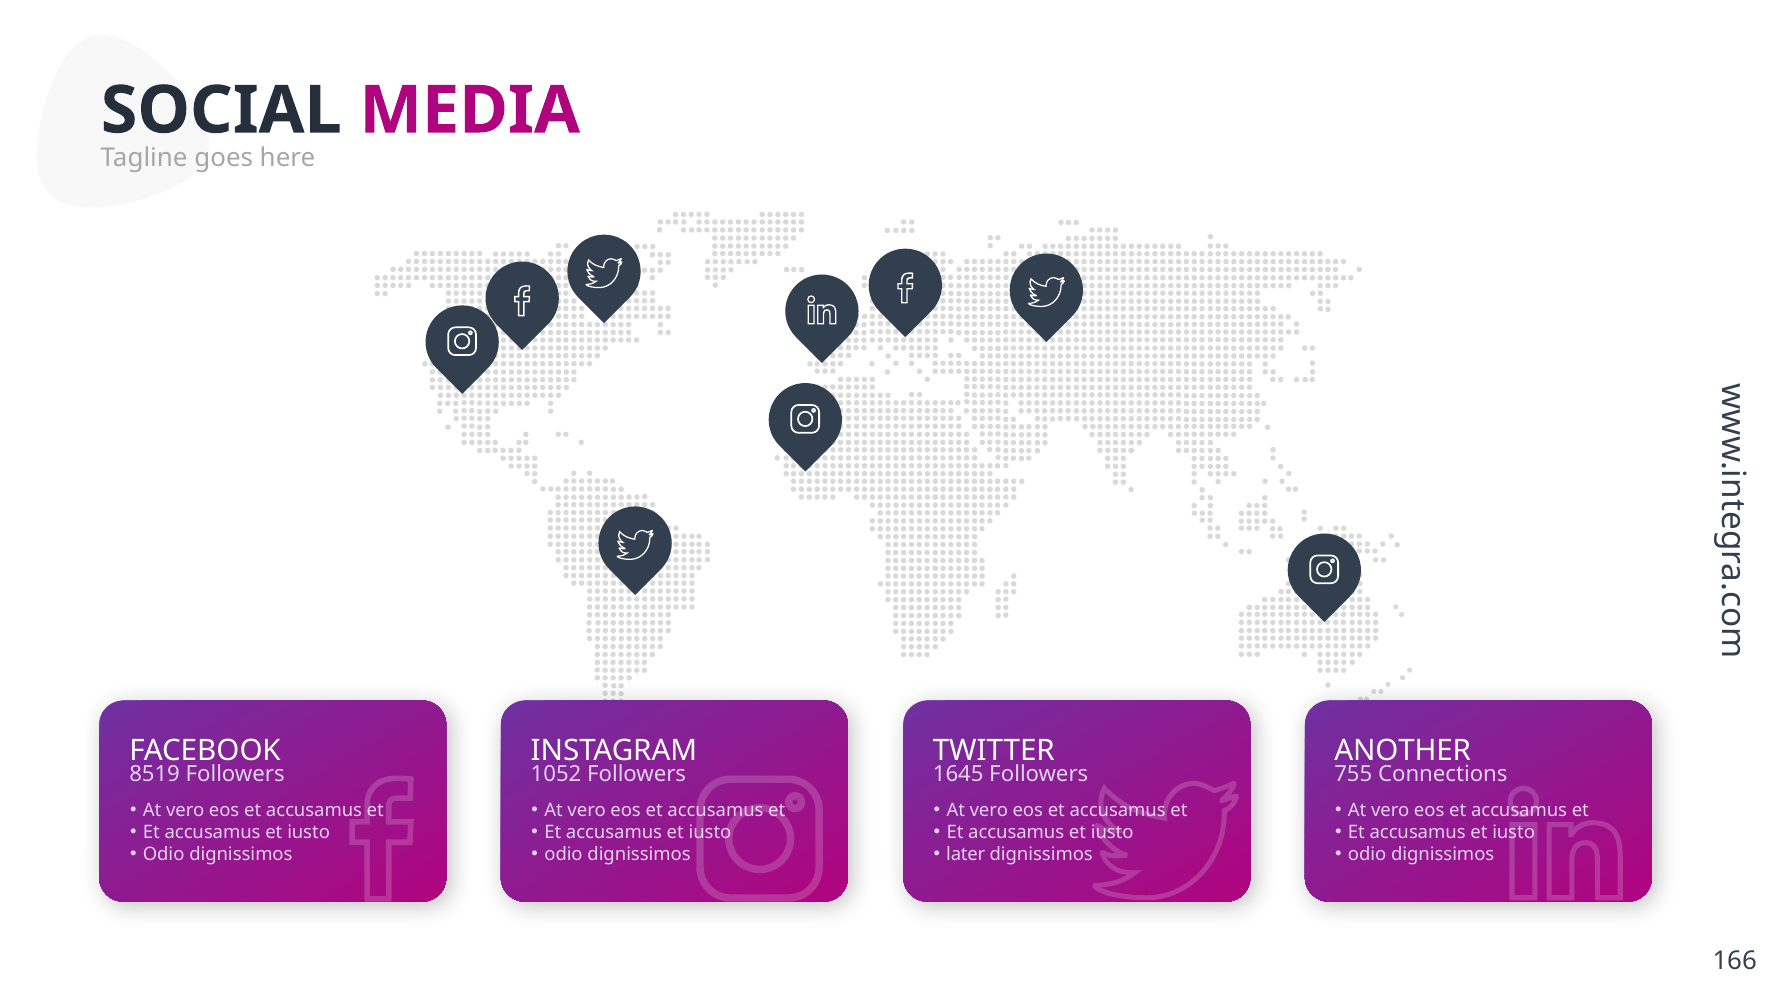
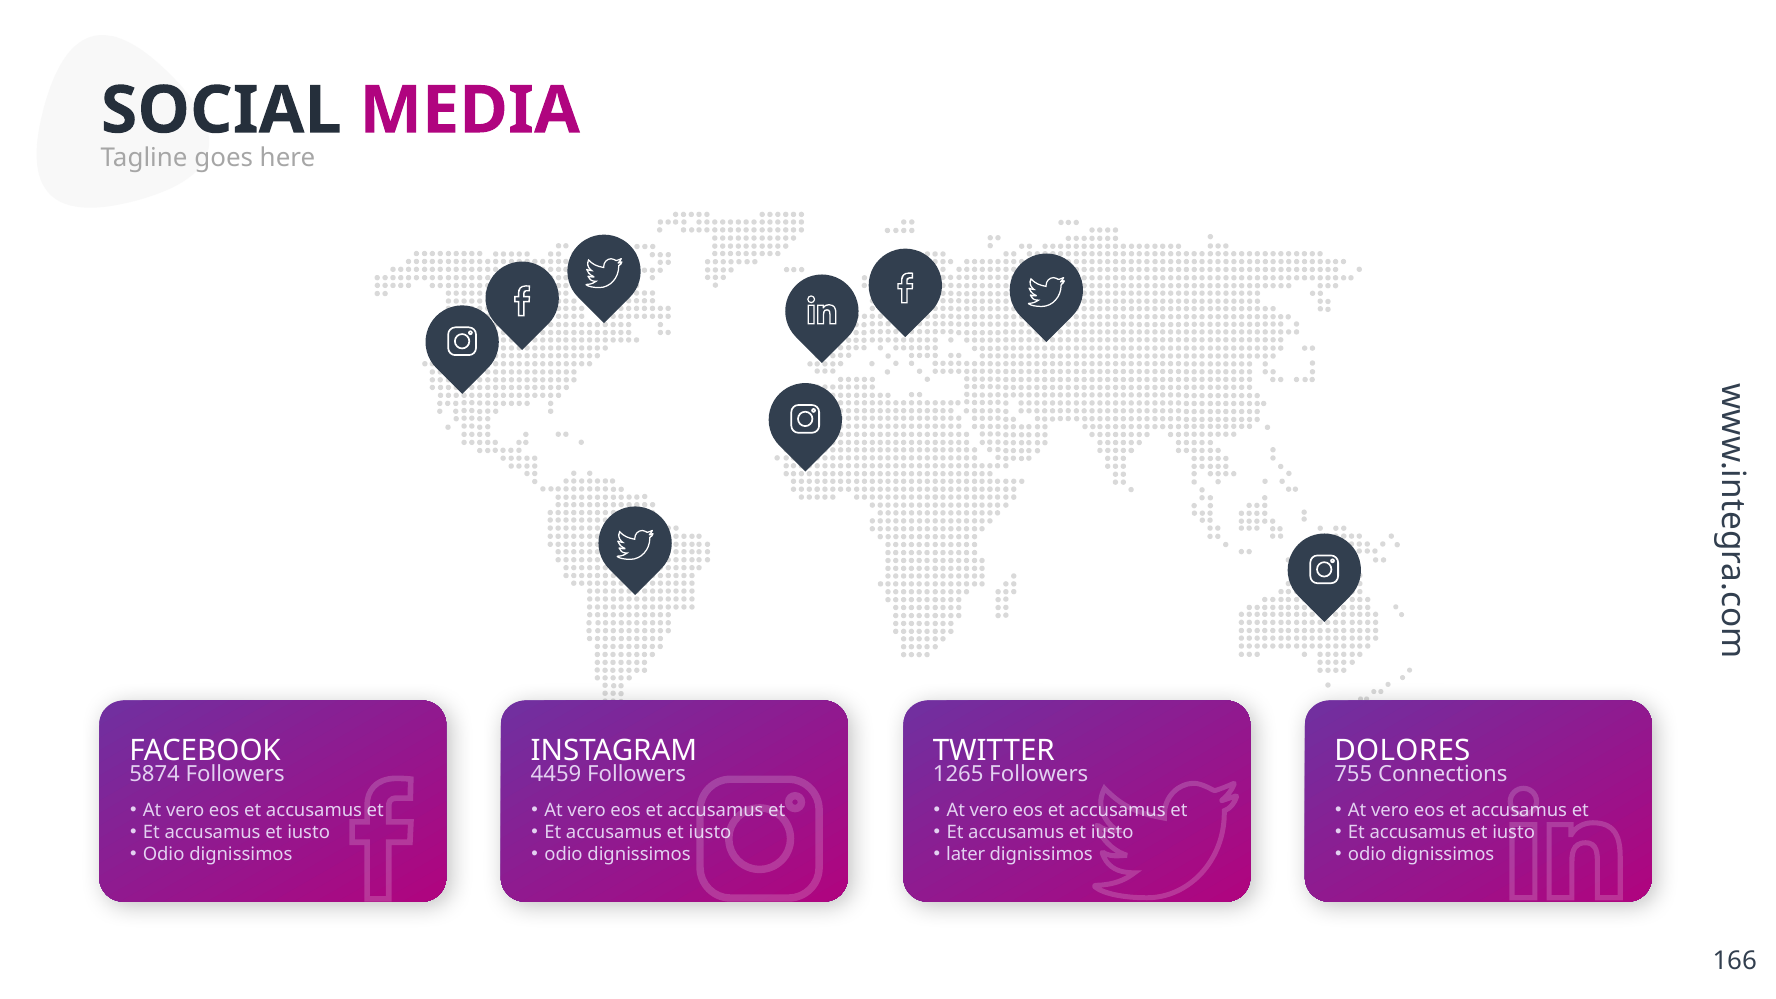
ANOTHER: ANOTHER -> DOLORES
8519: 8519 -> 5874
1052: 1052 -> 4459
1645: 1645 -> 1265
